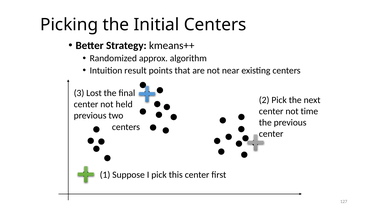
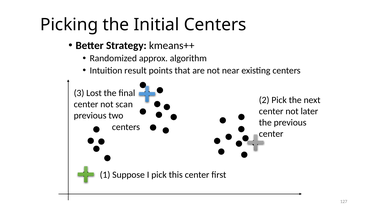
held: held -> scan
time: time -> later
